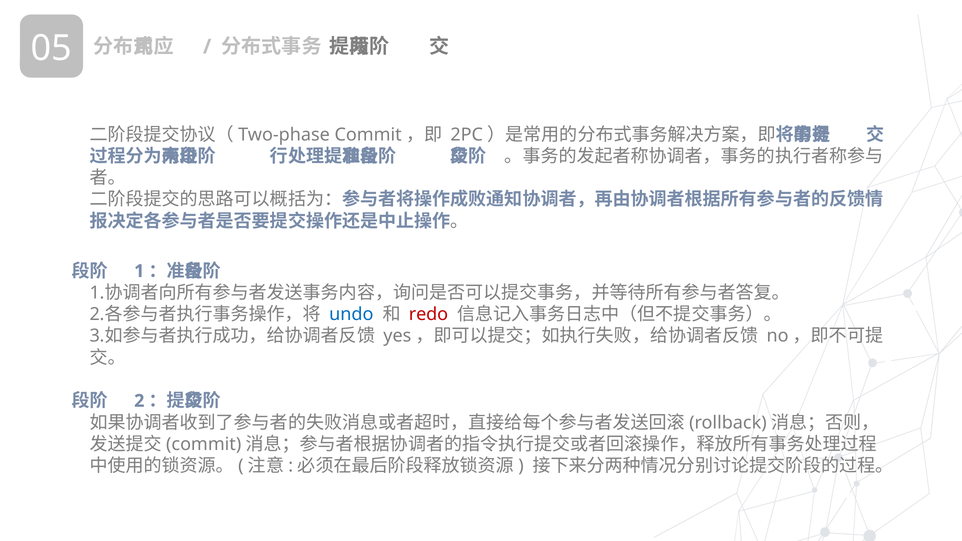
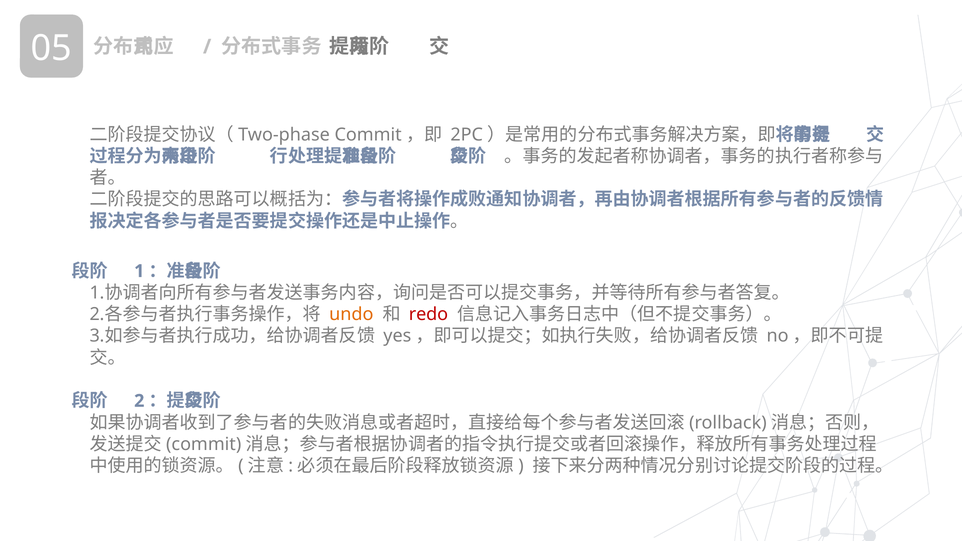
undo colour: blue -> orange
